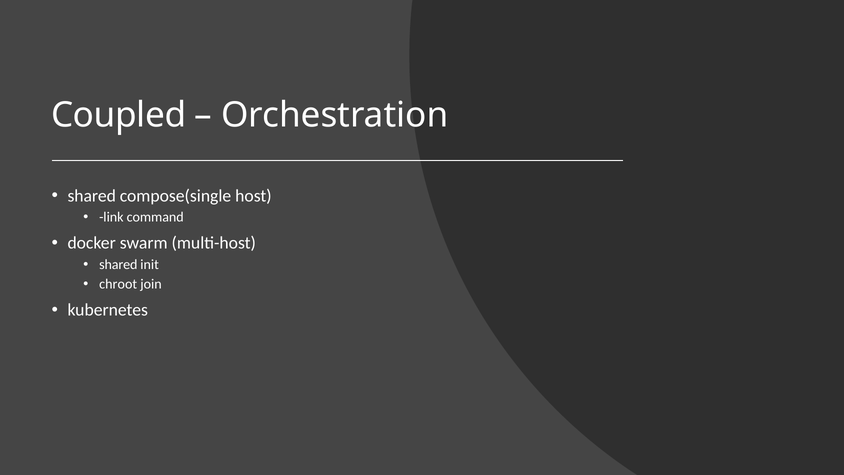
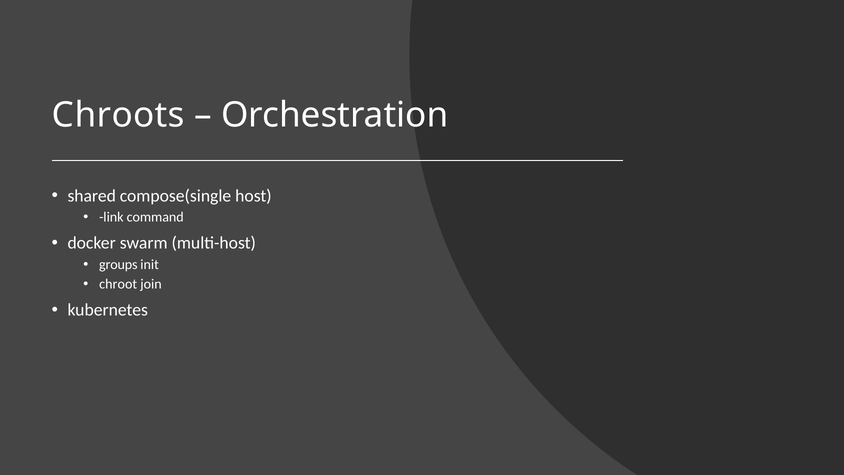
Coupled: Coupled -> Chroots
shared at (118, 264): shared -> groups
